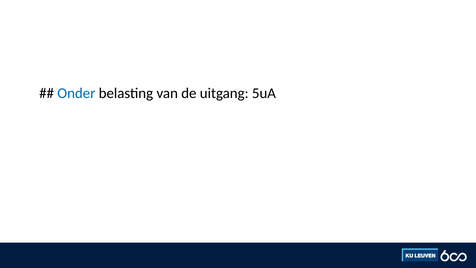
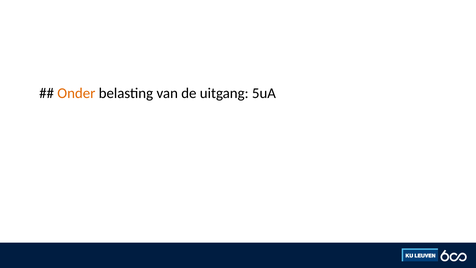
Onder colour: blue -> orange
